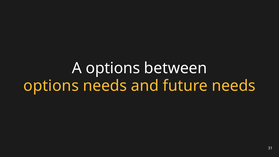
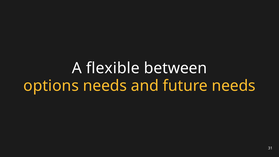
A options: options -> flexible
